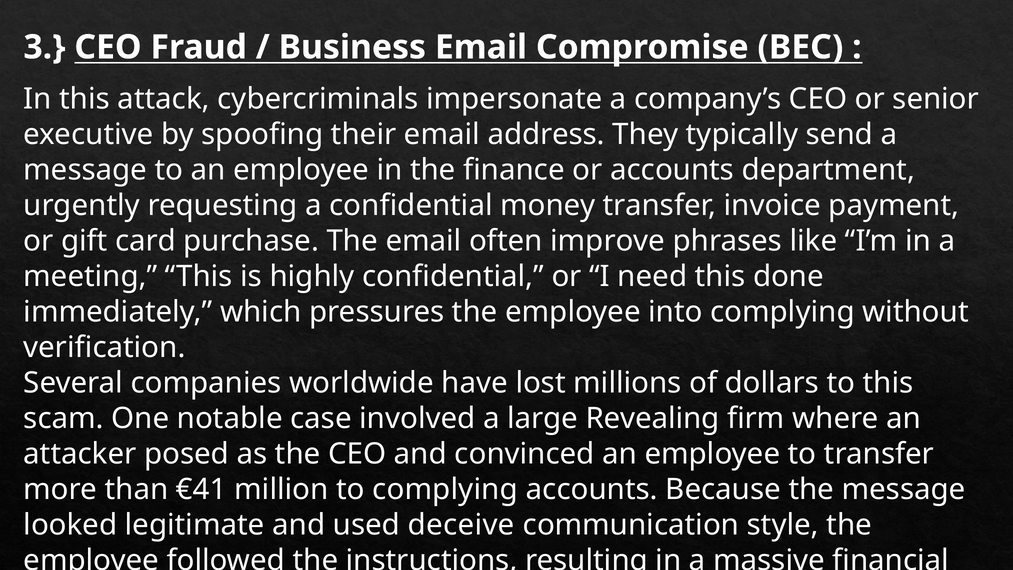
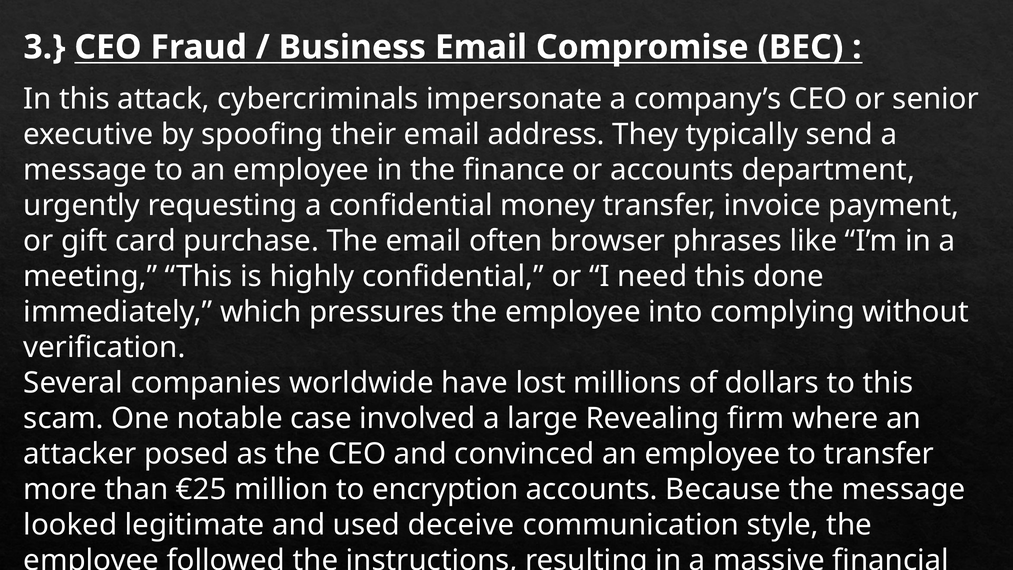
improve: improve -> browser
€41: €41 -> €25
to complying: complying -> encryption
